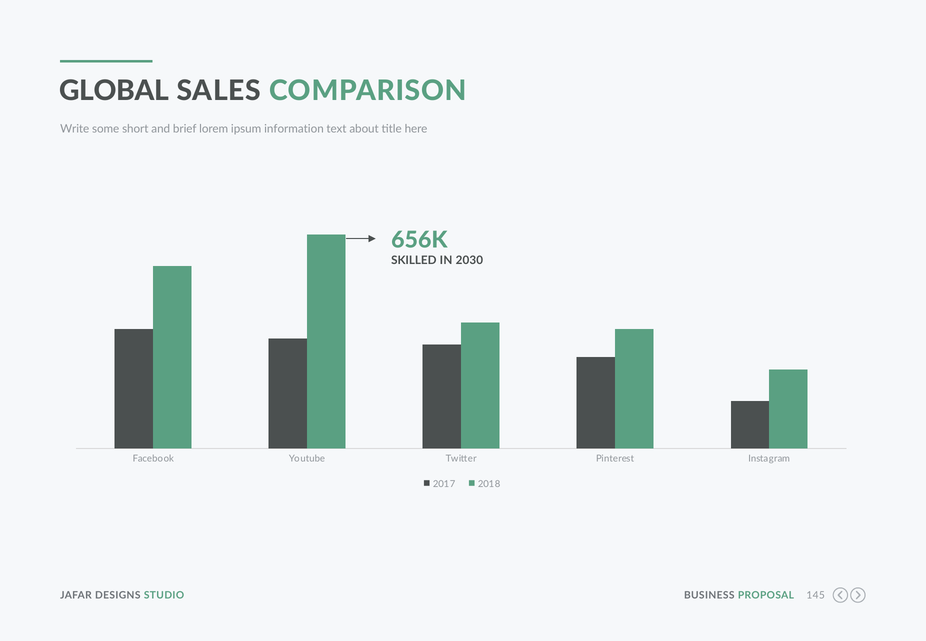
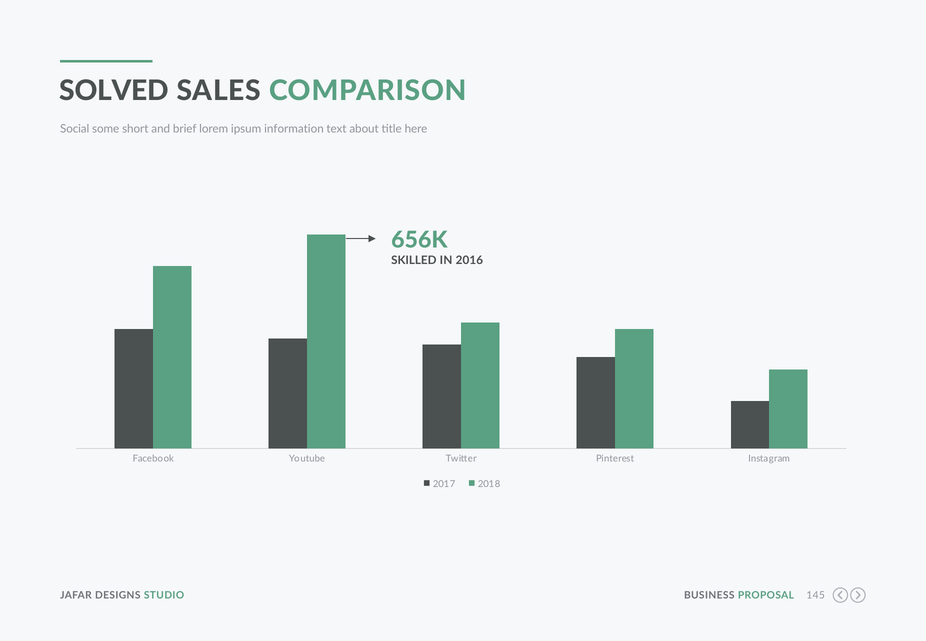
GLOBAL: GLOBAL -> SOLVED
Write: Write -> Social
2030: 2030 -> 2016
